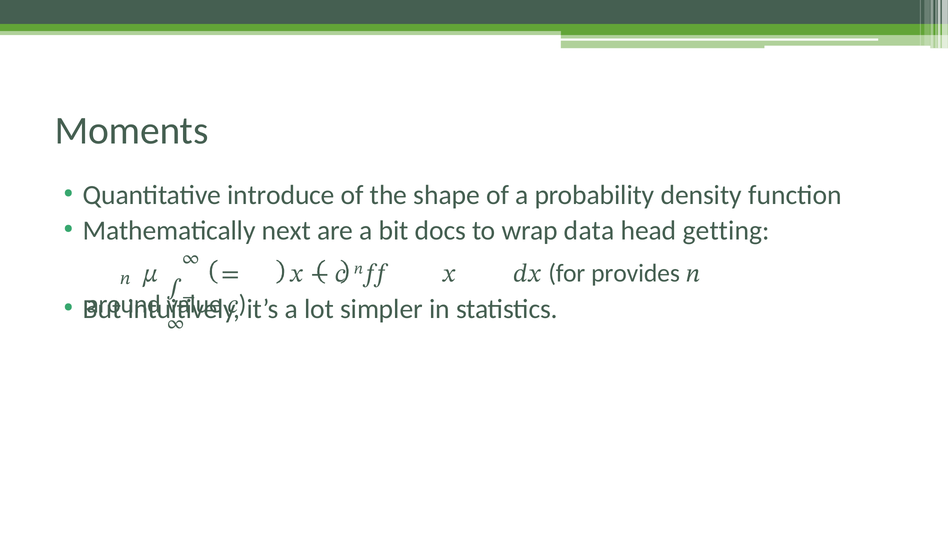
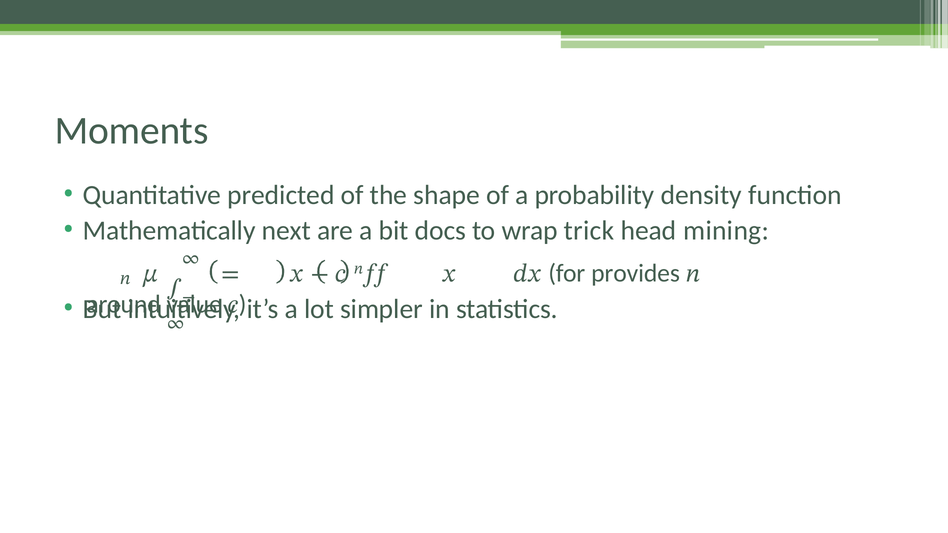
introduce: introduce -> predicted
data: data -> trick
getting: getting -> mining
